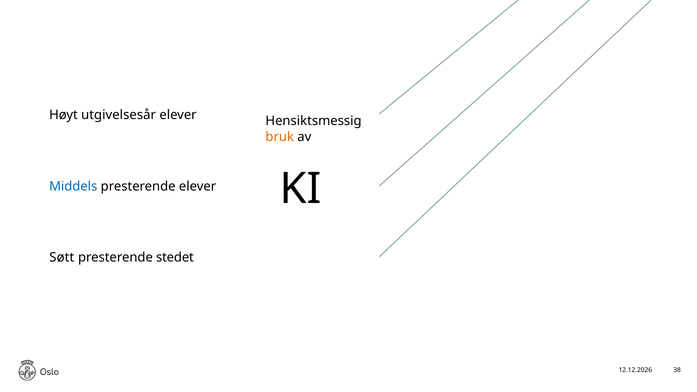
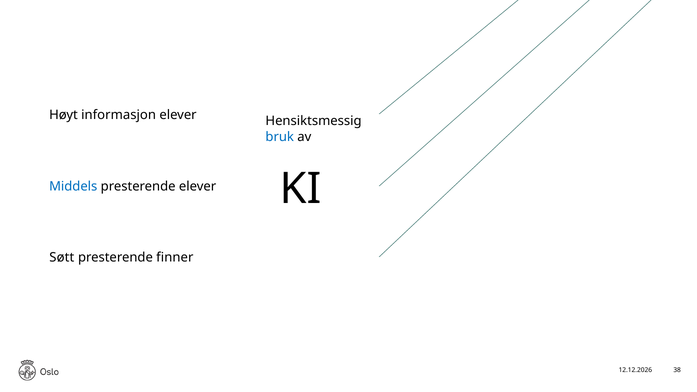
utgivelsesår: utgivelsesår -> informasjon
bruk colour: orange -> blue
stedet: stedet -> finner
